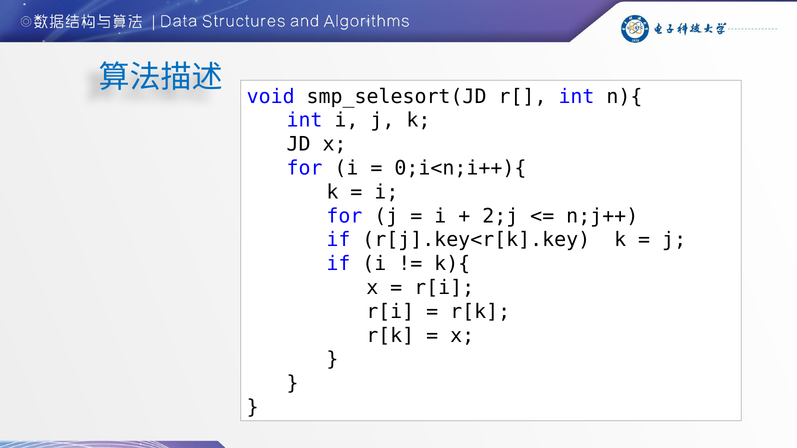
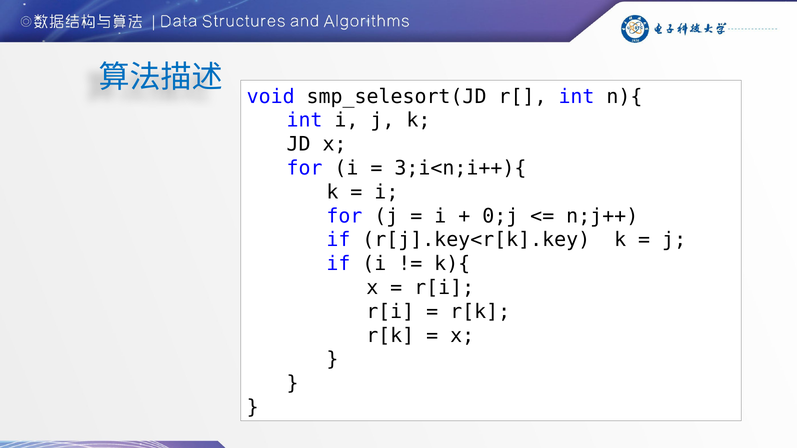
0;i<n;i++){: 0;i<n;i++){ -> 3;i<n;i++){
2;j: 2;j -> 0;j
